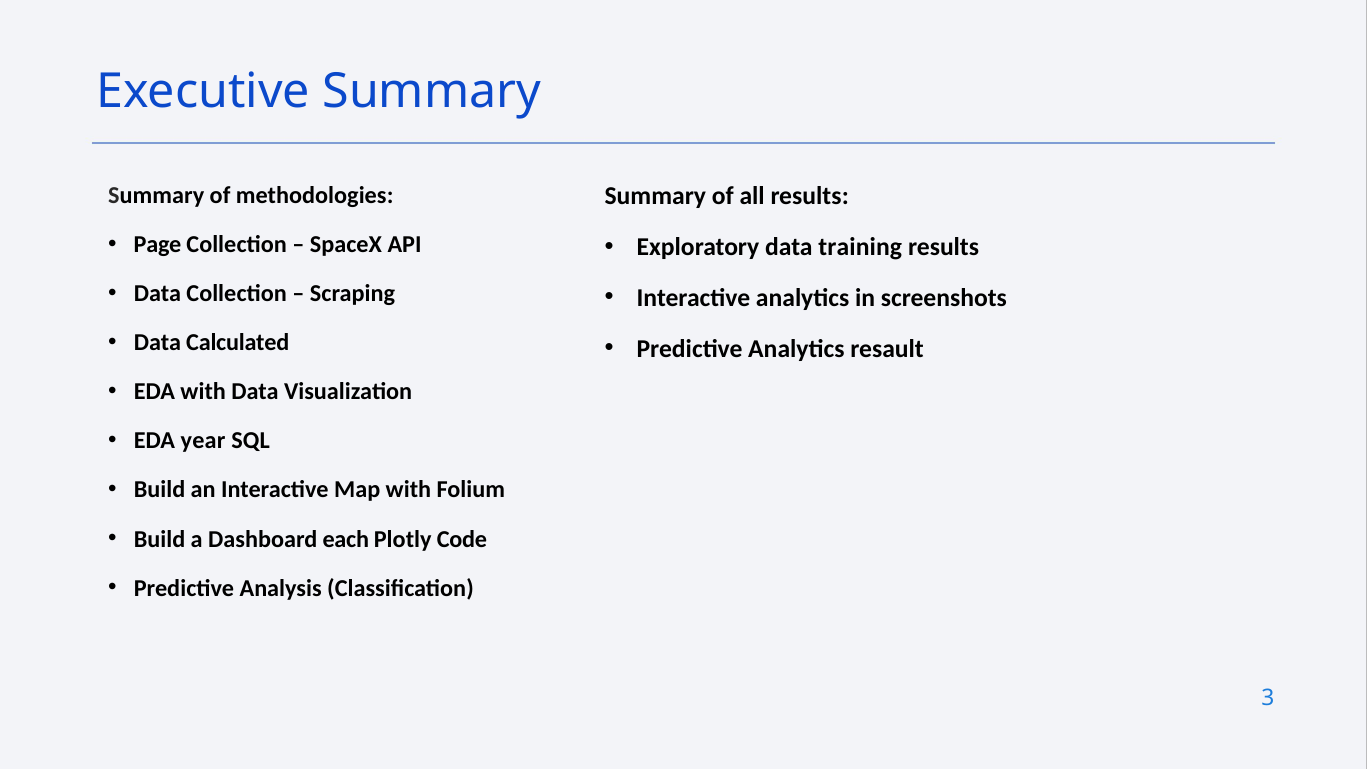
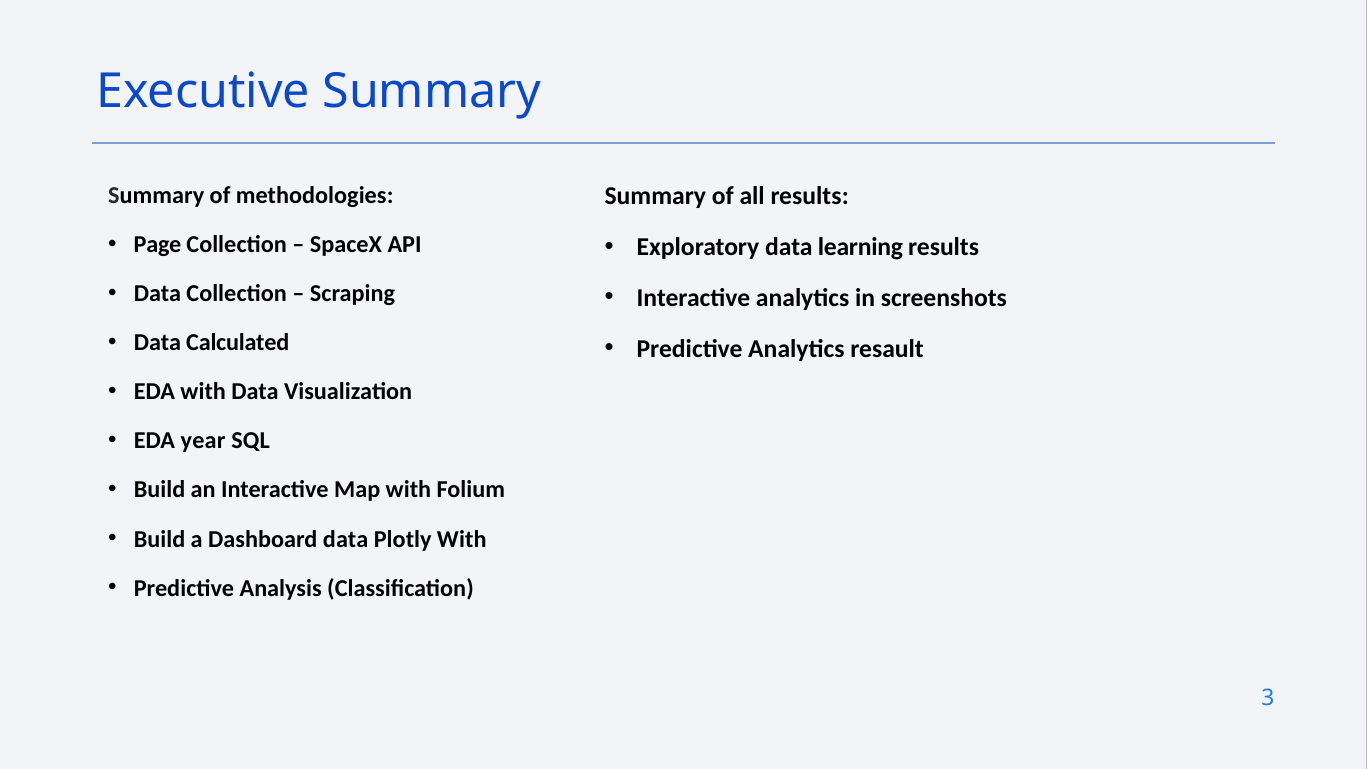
training: training -> learning
Dashboard each: each -> data
Plotly Code: Code -> With
